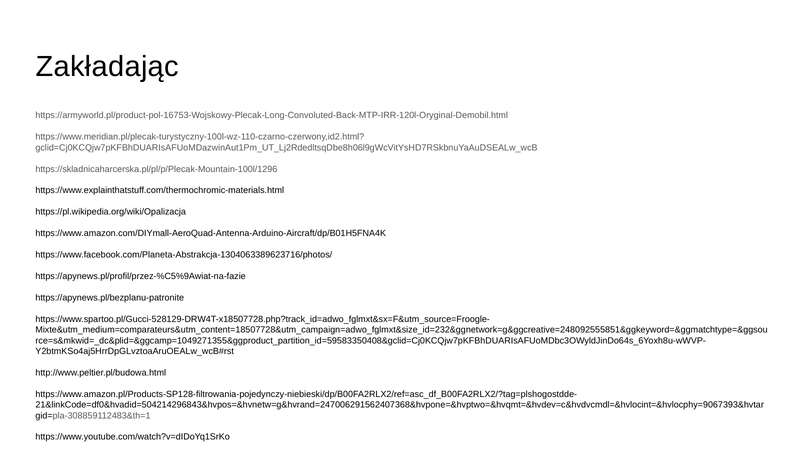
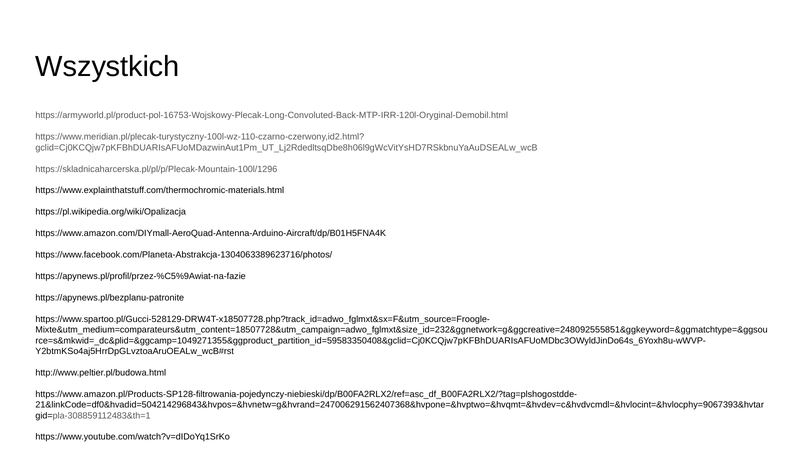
Zakładając: Zakładając -> Wszystkich
